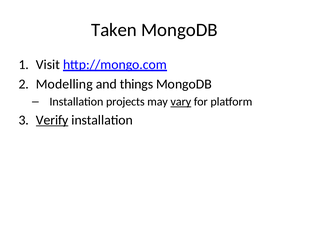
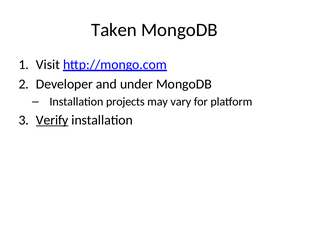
Modelling: Modelling -> Developer
things: things -> under
vary underline: present -> none
